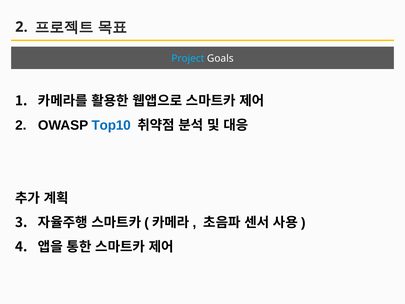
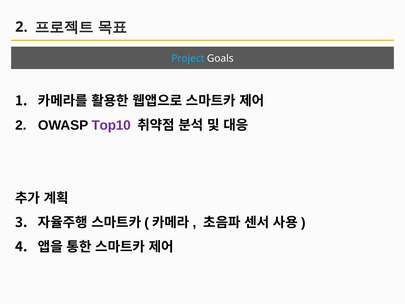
Top10 colour: blue -> purple
